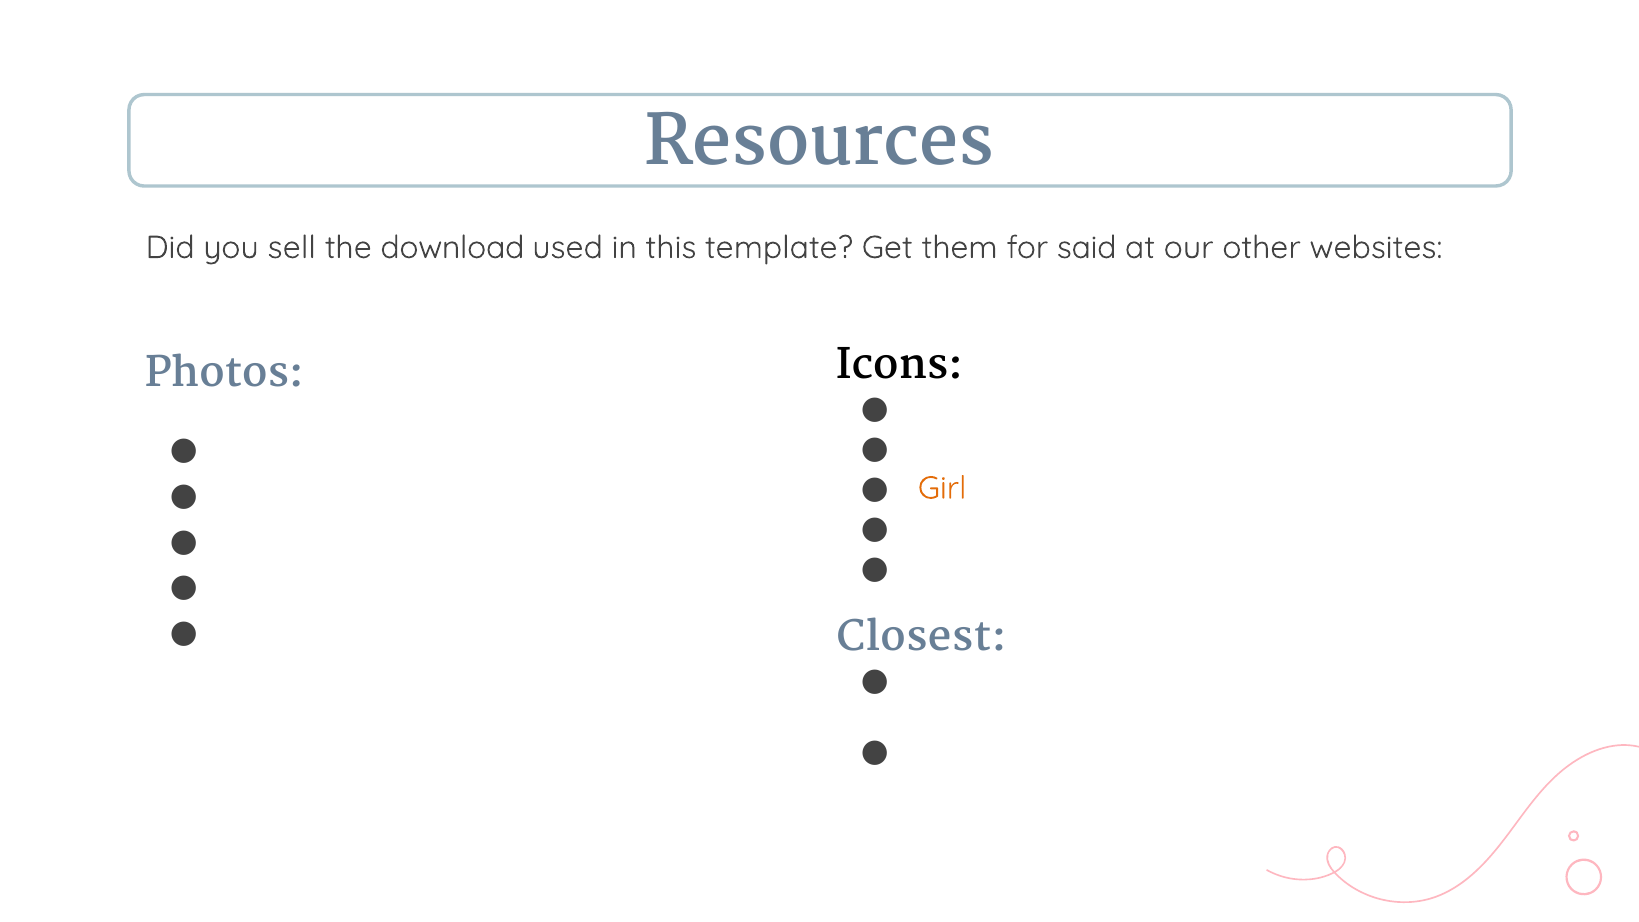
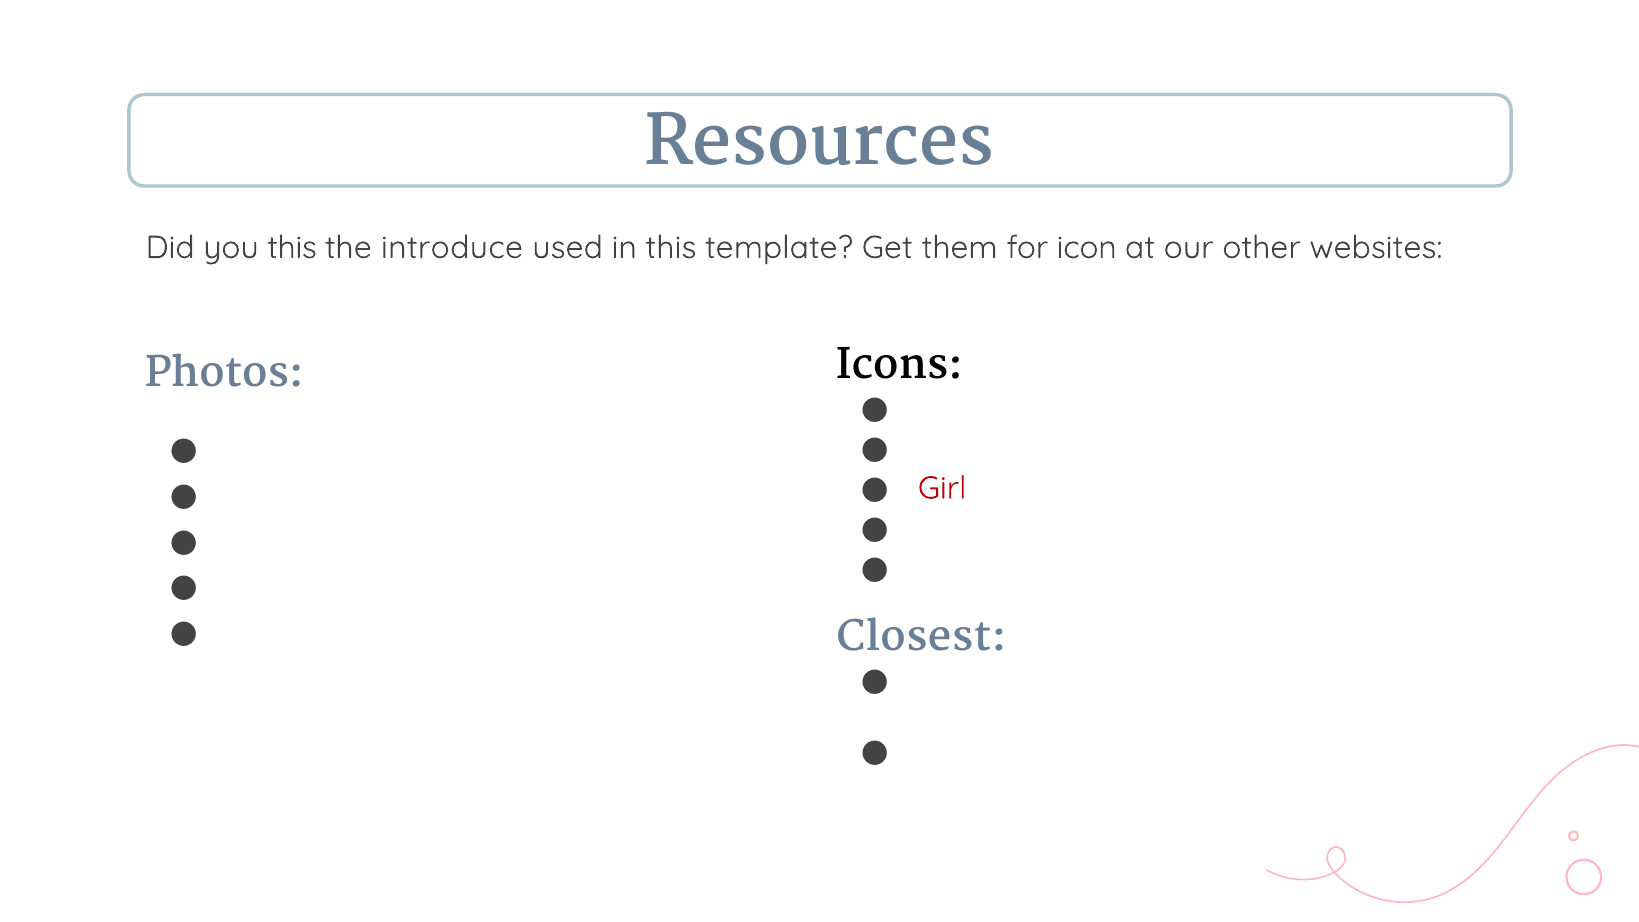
you sell: sell -> this
download: download -> introduce
said: said -> icon
Girl colour: orange -> red
